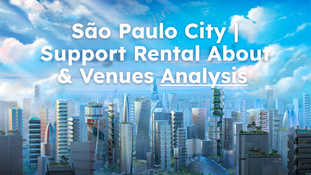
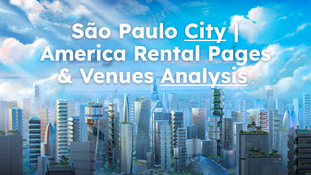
City underline: none -> present
Support: Support -> America
About: About -> Pages
